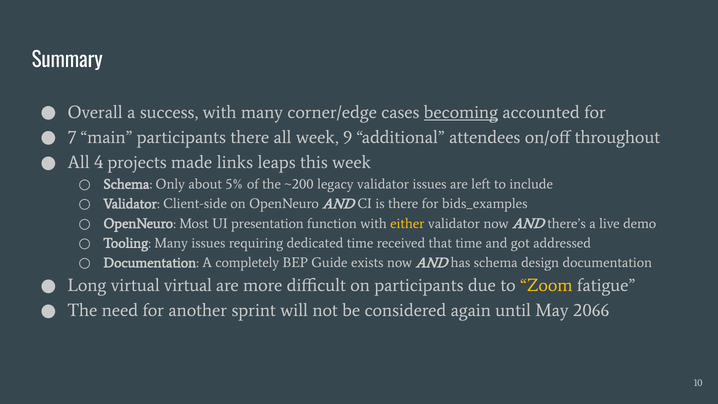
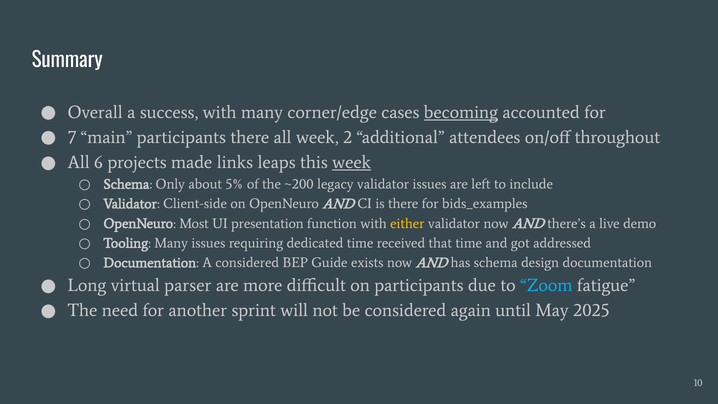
9: 9 -> 2
4: 4 -> 6
week at (352, 162) underline: none -> present
A completely: completely -> considered
virtual virtual: virtual -> parser
Zoom colour: yellow -> light blue
2066: 2066 -> 2025
